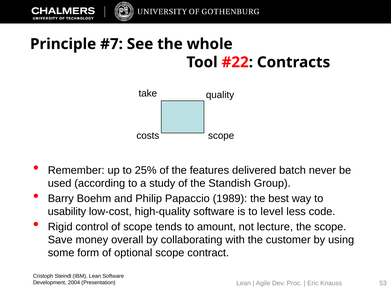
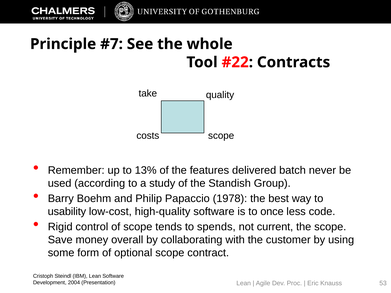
25%: 25% -> 13%
1989: 1989 -> 1978
level: level -> once
amount: amount -> spends
lecture: lecture -> current
